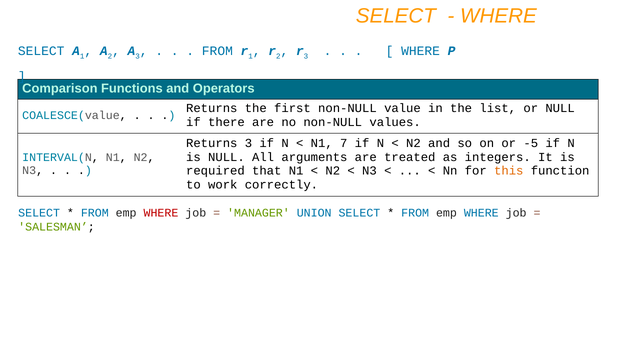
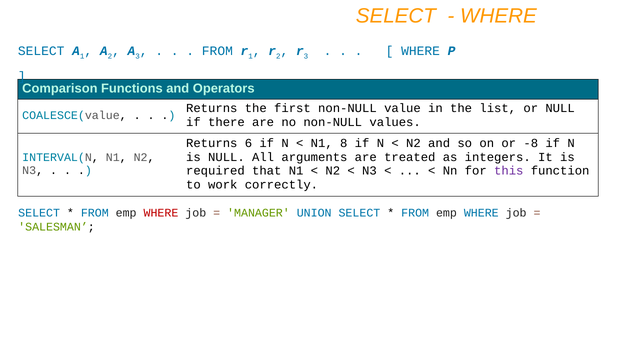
Returns 3: 3 -> 6
7: 7 -> 8
-5: -5 -> -8
this colour: orange -> purple
